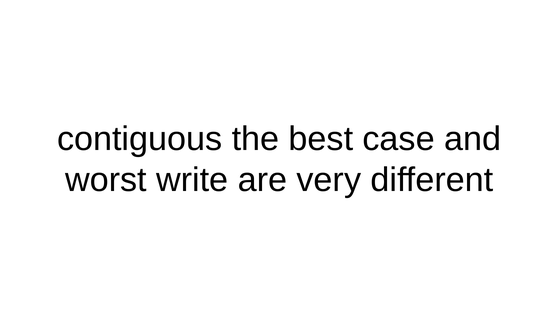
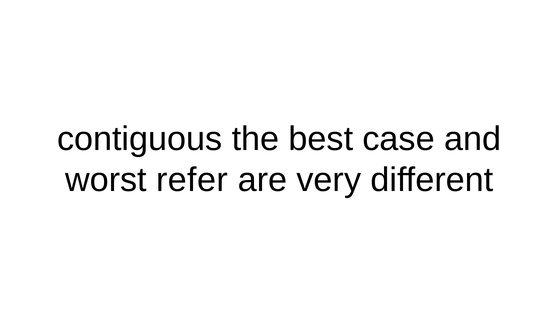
write: write -> refer
